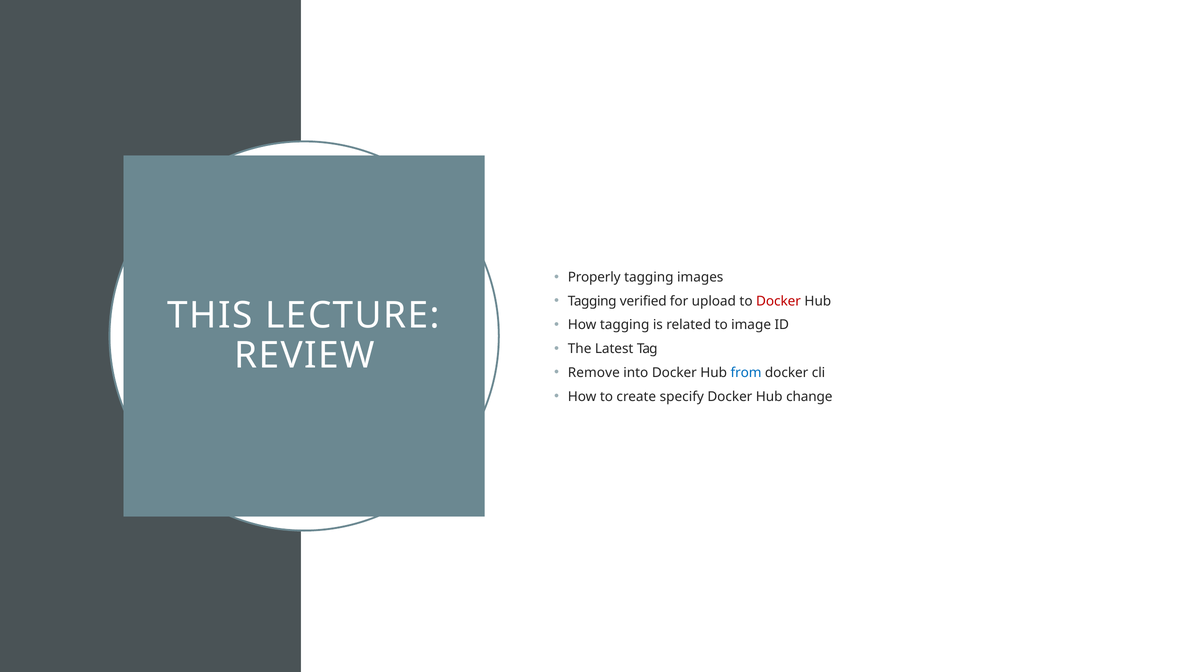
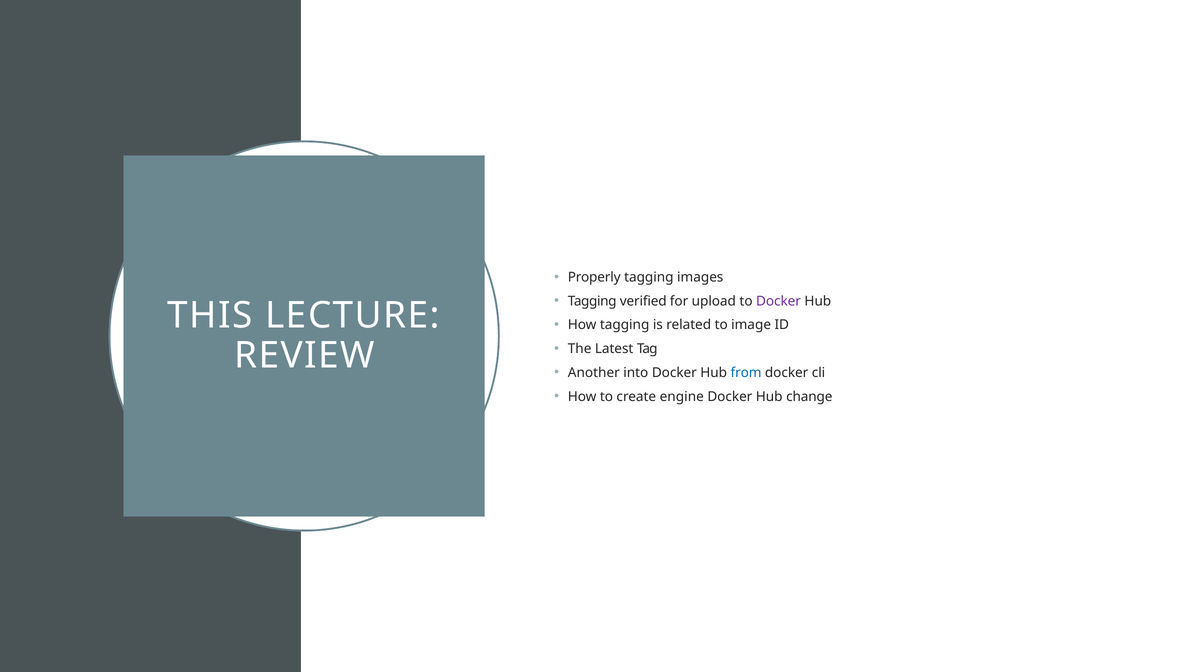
Docker at (779, 301) colour: red -> purple
Remove: Remove -> Another
specify: specify -> engine
